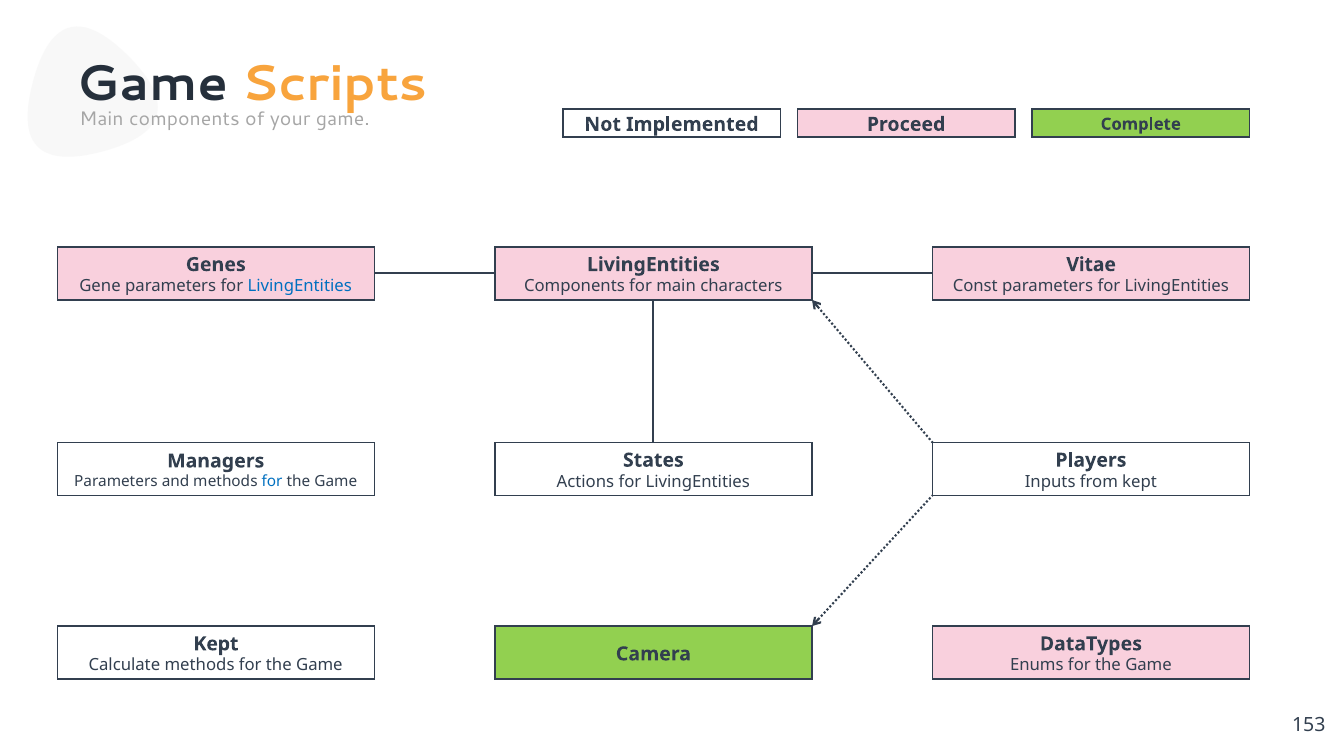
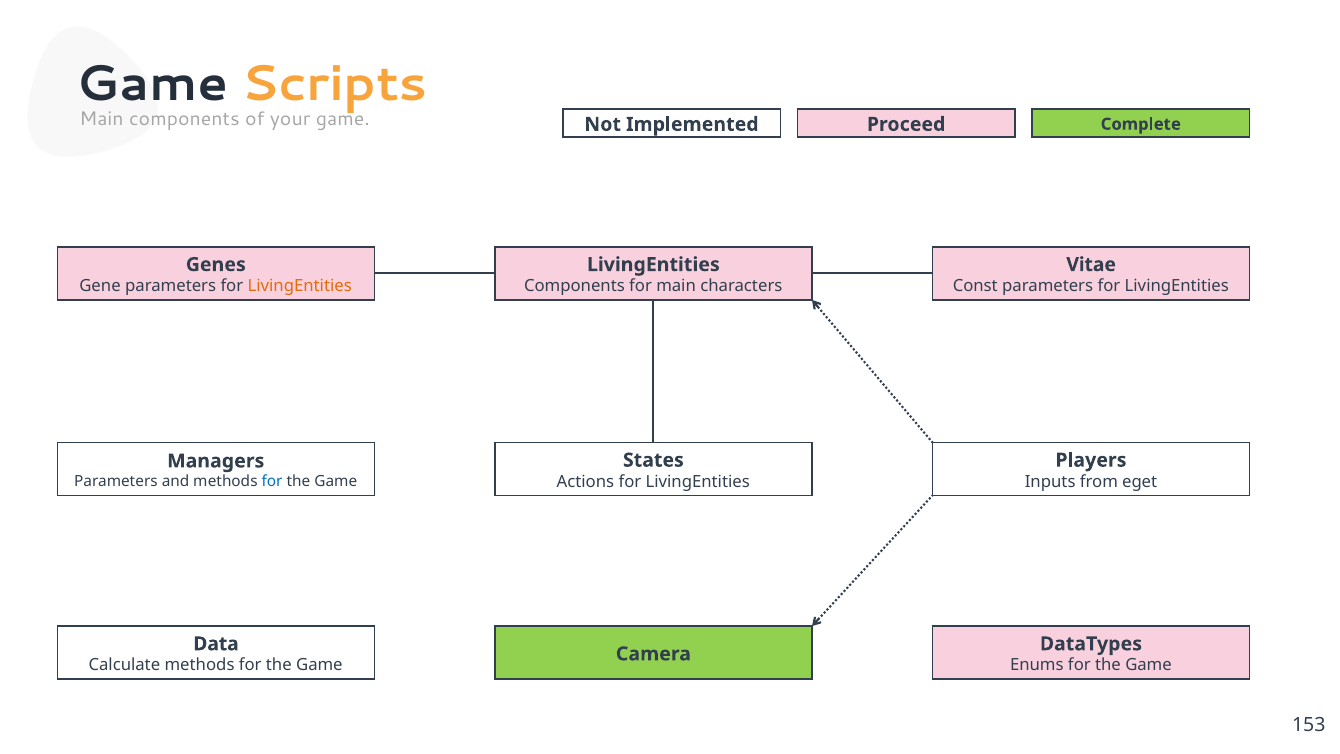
LivingEntities at (300, 286) colour: blue -> orange
from kept: kept -> eget
Kept at (216, 644): Kept -> Data
